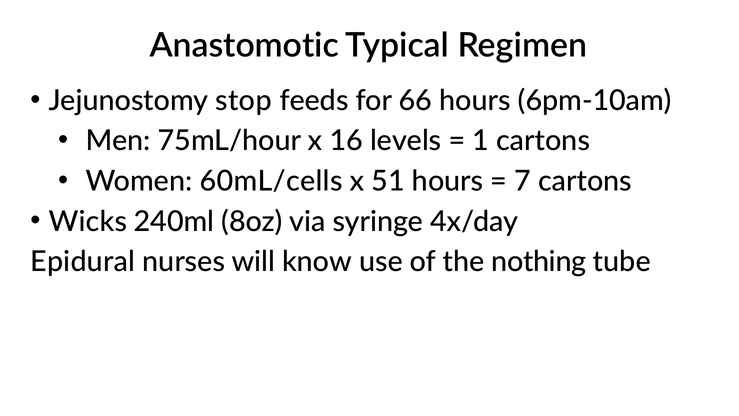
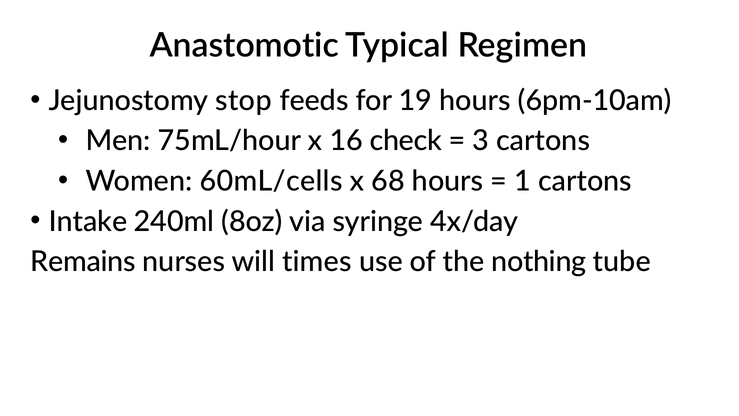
66: 66 -> 19
levels: levels -> check
1: 1 -> 3
51: 51 -> 68
7: 7 -> 1
Wicks: Wicks -> Intake
Epidural: Epidural -> Remains
know: know -> times
